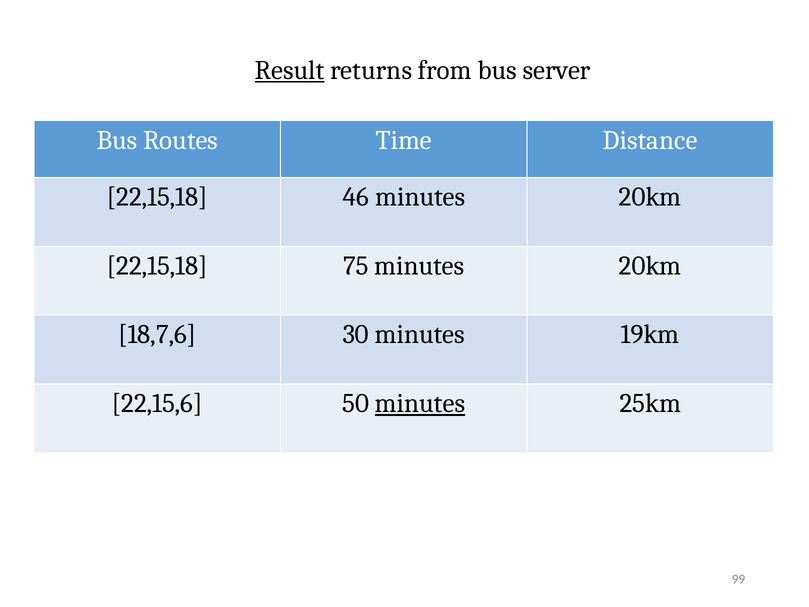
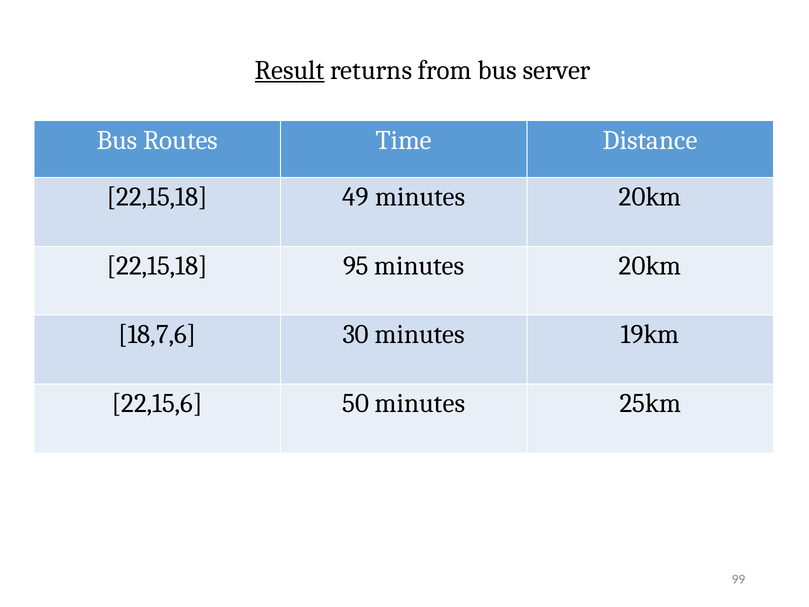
46: 46 -> 49
75: 75 -> 95
minutes at (420, 403) underline: present -> none
